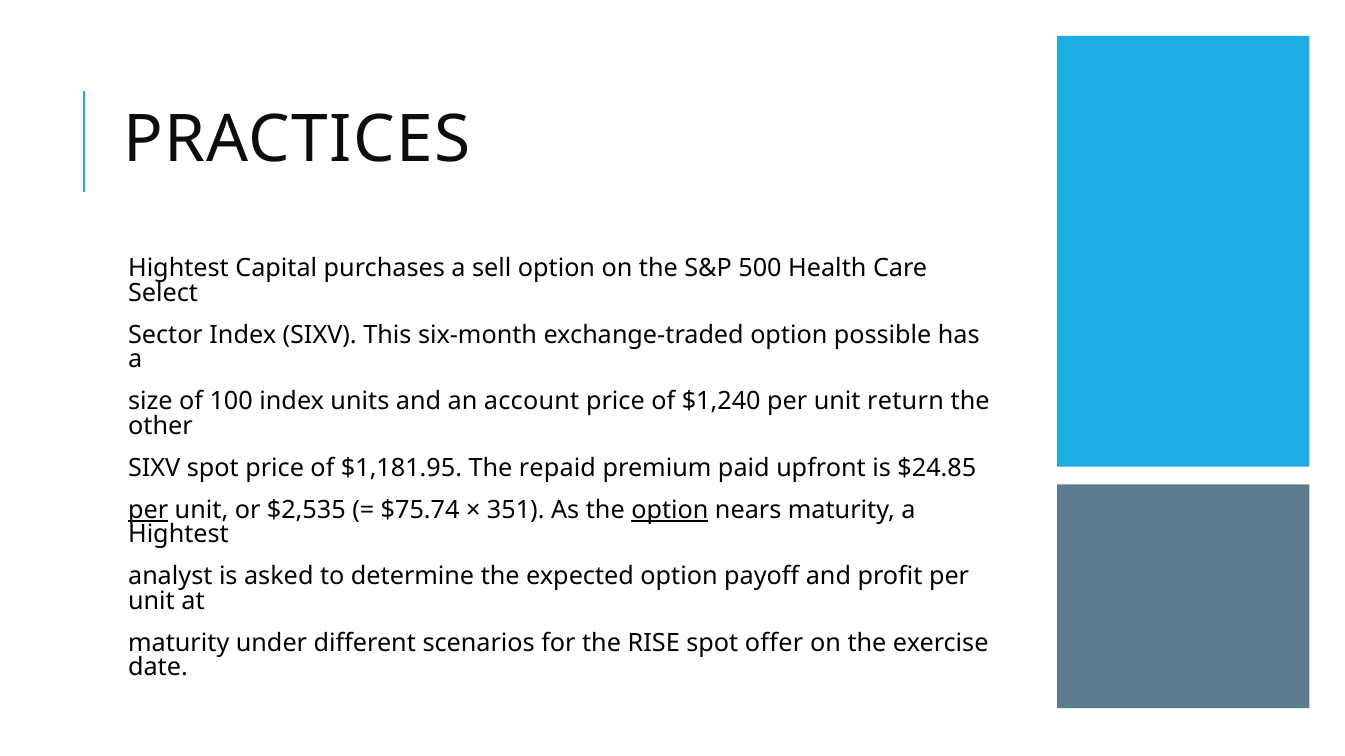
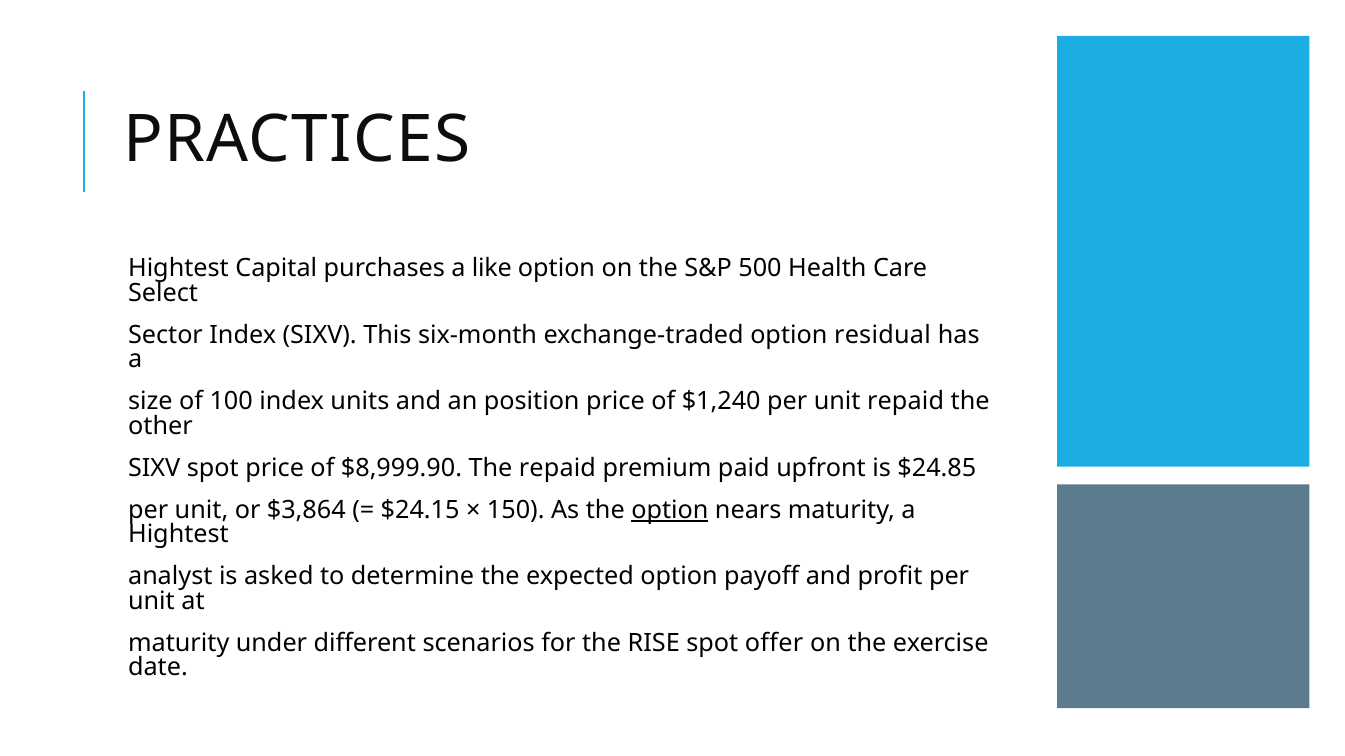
sell: sell -> like
possible: possible -> residual
account: account -> position
unit return: return -> repaid
$1,181.95: $1,181.95 -> $8,999.90
per at (148, 510) underline: present -> none
$2,535: $2,535 -> $3,864
$75.74: $75.74 -> $24.15
351: 351 -> 150
